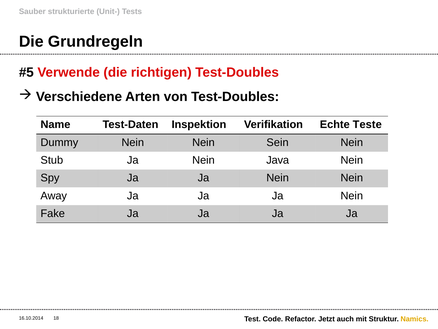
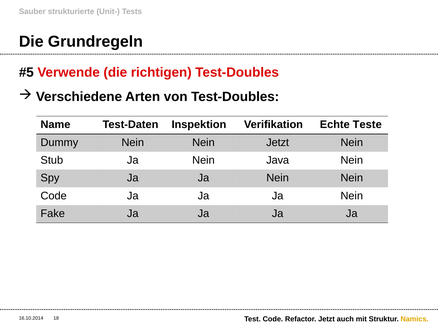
Nein Sein: Sein -> Jetzt
Away at (54, 196): Away -> Code
